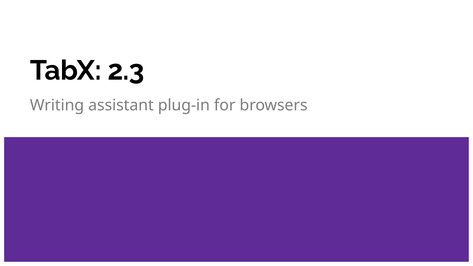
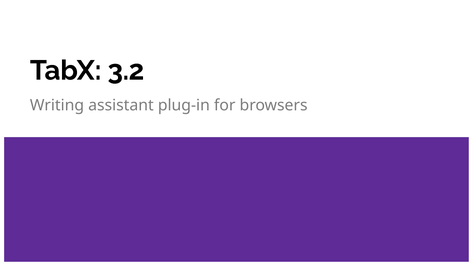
2.3: 2.3 -> 3.2
